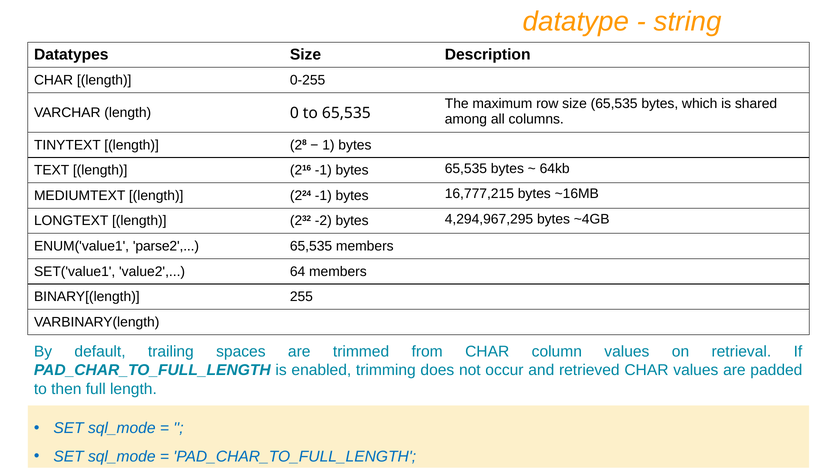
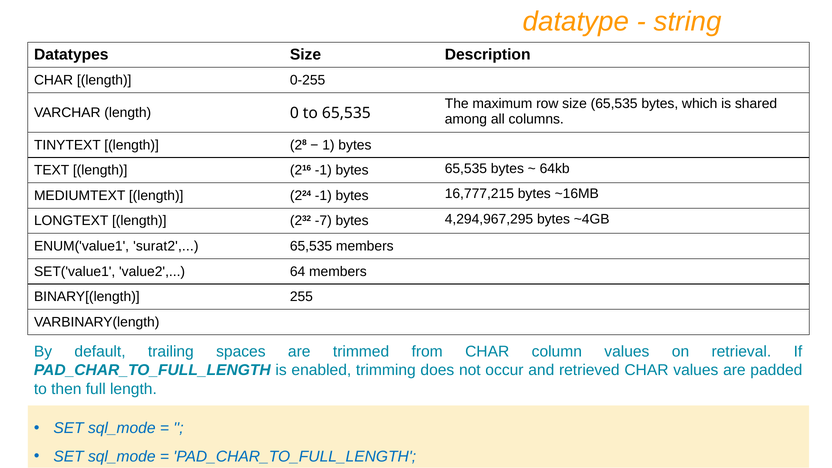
-2: -2 -> -7
parse2: parse2 -> surat2
